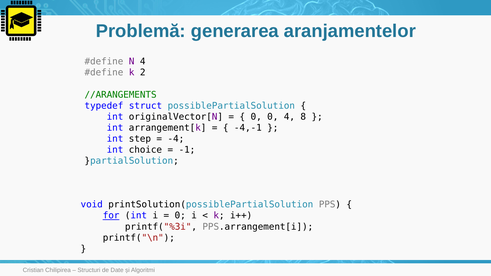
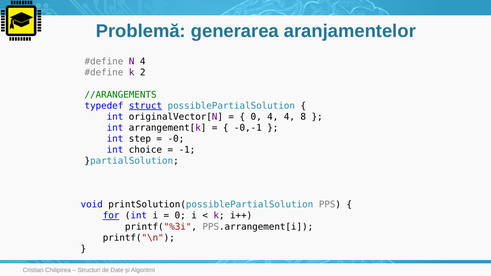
struct underline: none -> present
0 0: 0 -> 4
-4,-1: -4,-1 -> -0,-1
-4: -4 -> -0
